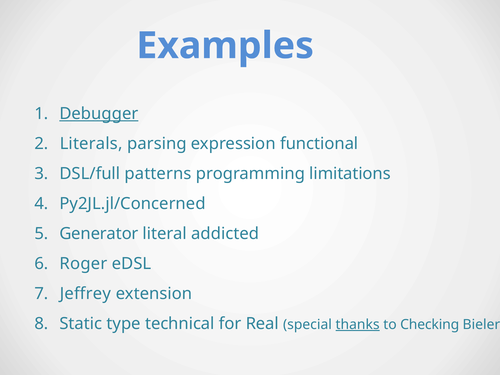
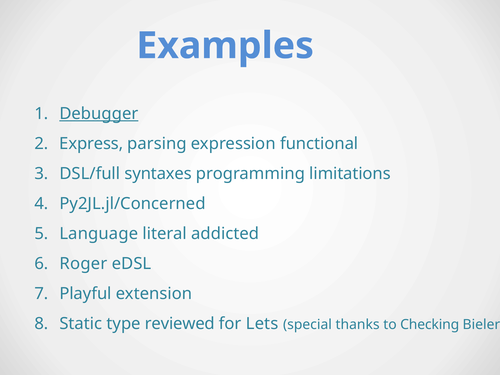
Literals: Literals -> Express
patterns: patterns -> syntaxes
Generator: Generator -> Language
Jeffrey: Jeffrey -> Playful
technical: technical -> reviewed
Real: Real -> Lets
thanks underline: present -> none
